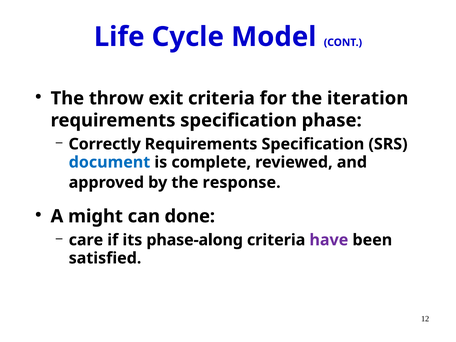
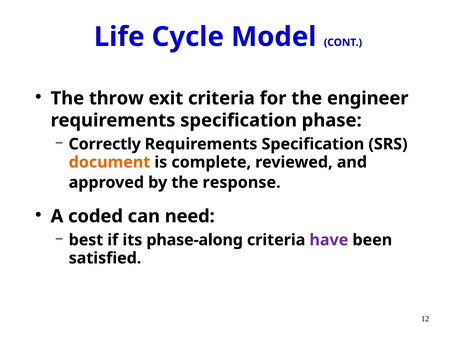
iteration: iteration -> engineer
document colour: blue -> orange
might: might -> coded
done: done -> need
care: care -> best
